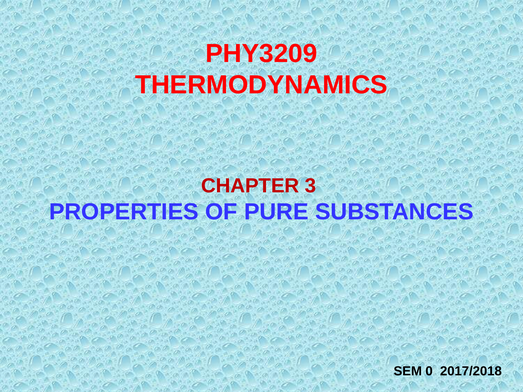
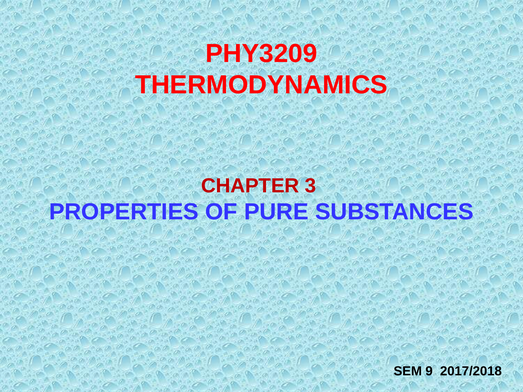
0: 0 -> 9
